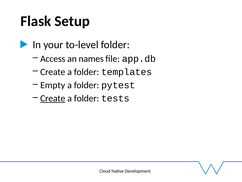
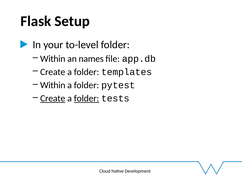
Access at (53, 59): Access -> Within
Empty at (53, 85): Empty -> Within
folder at (87, 98) underline: none -> present
